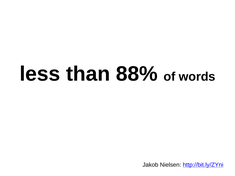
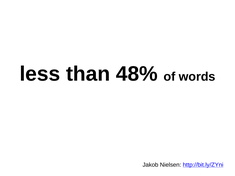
88%: 88% -> 48%
